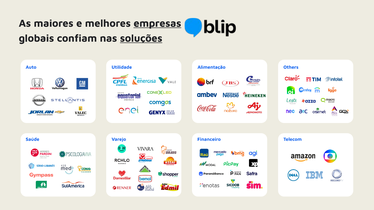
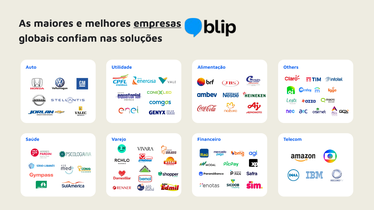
soluções underline: present -> none
